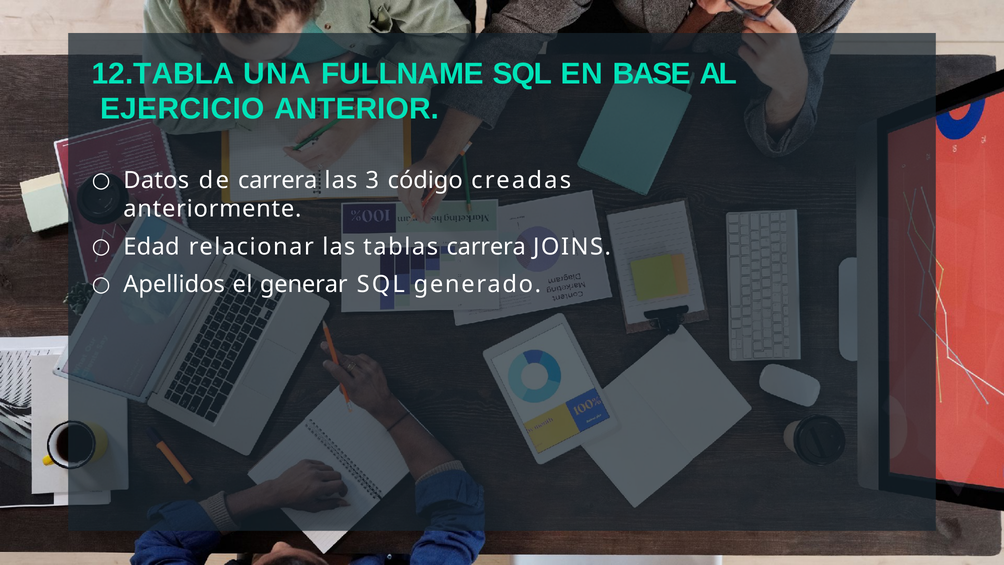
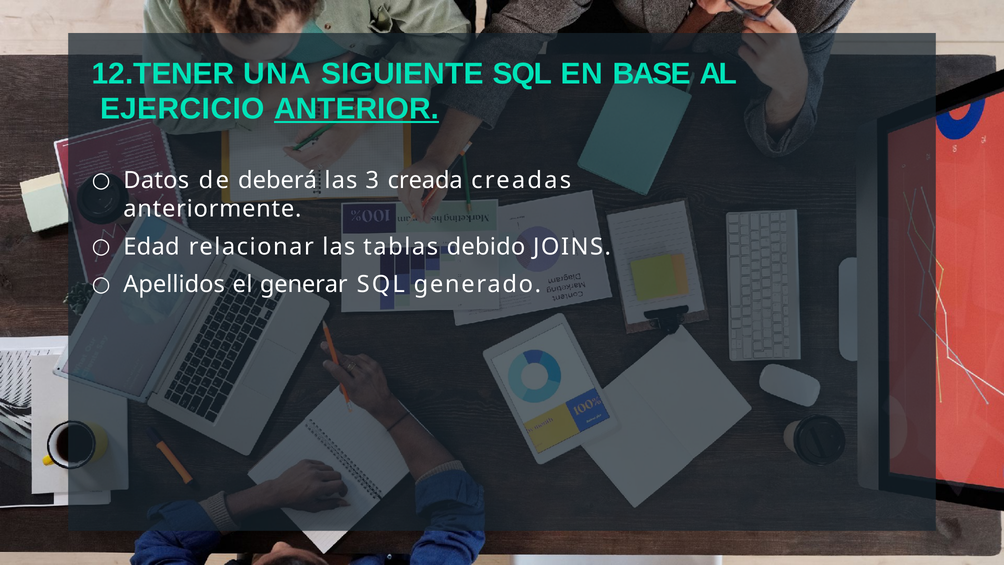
12.TABLA: 12.TABLA -> 12.TENER
FULLNAME: FULLNAME -> SIGUIENTE
ANTERIOR underline: none -> present
de carrera: carrera -> deberá
código: código -> creada
tablas carrera: carrera -> debido
